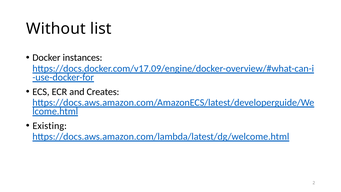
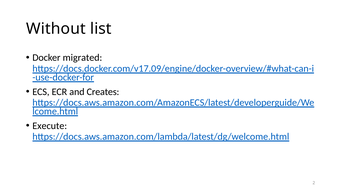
instances: instances -> migrated
Existing: Existing -> Execute
